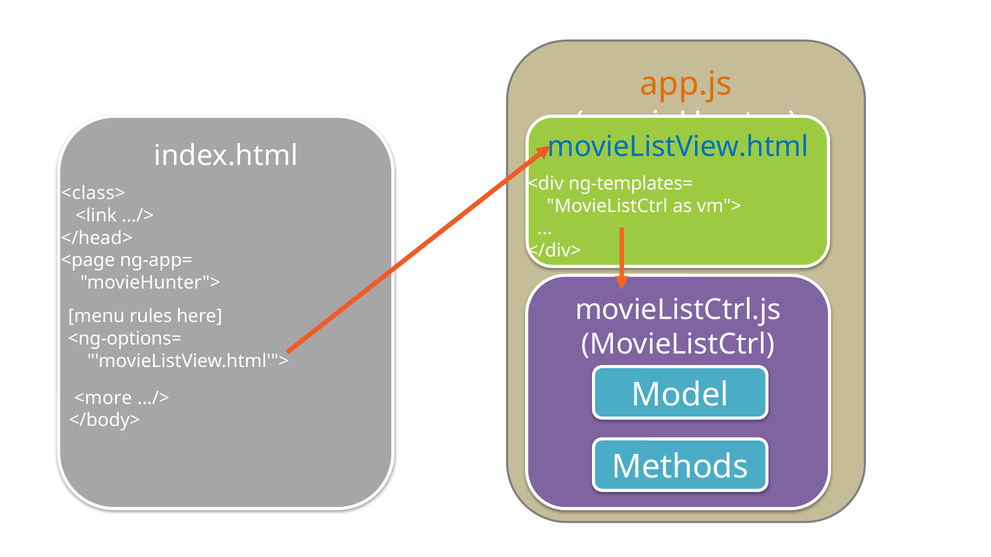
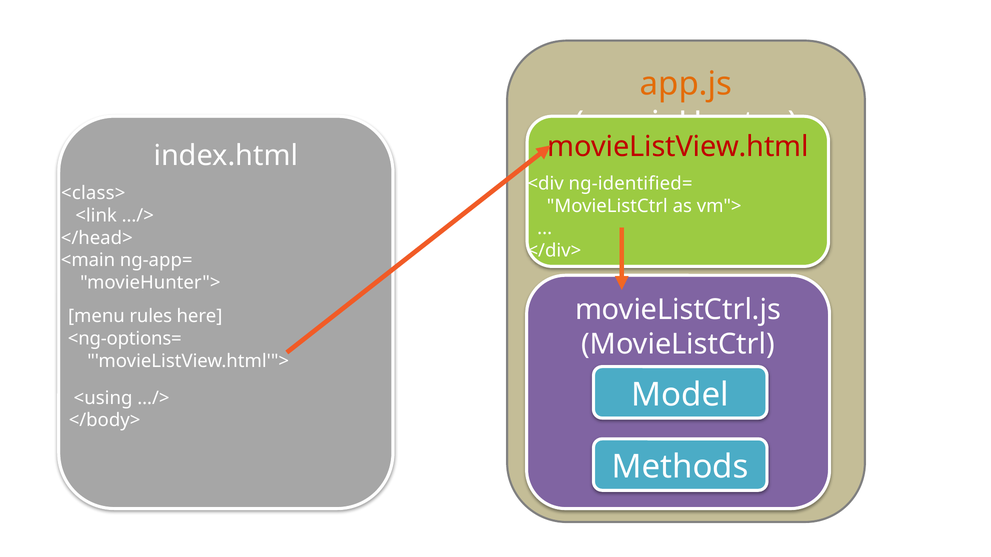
movieListView.html colour: blue -> red
ng-templates=: ng-templates= -> ng-identified=
<page: <page -> <main
<more: <more -> <using
